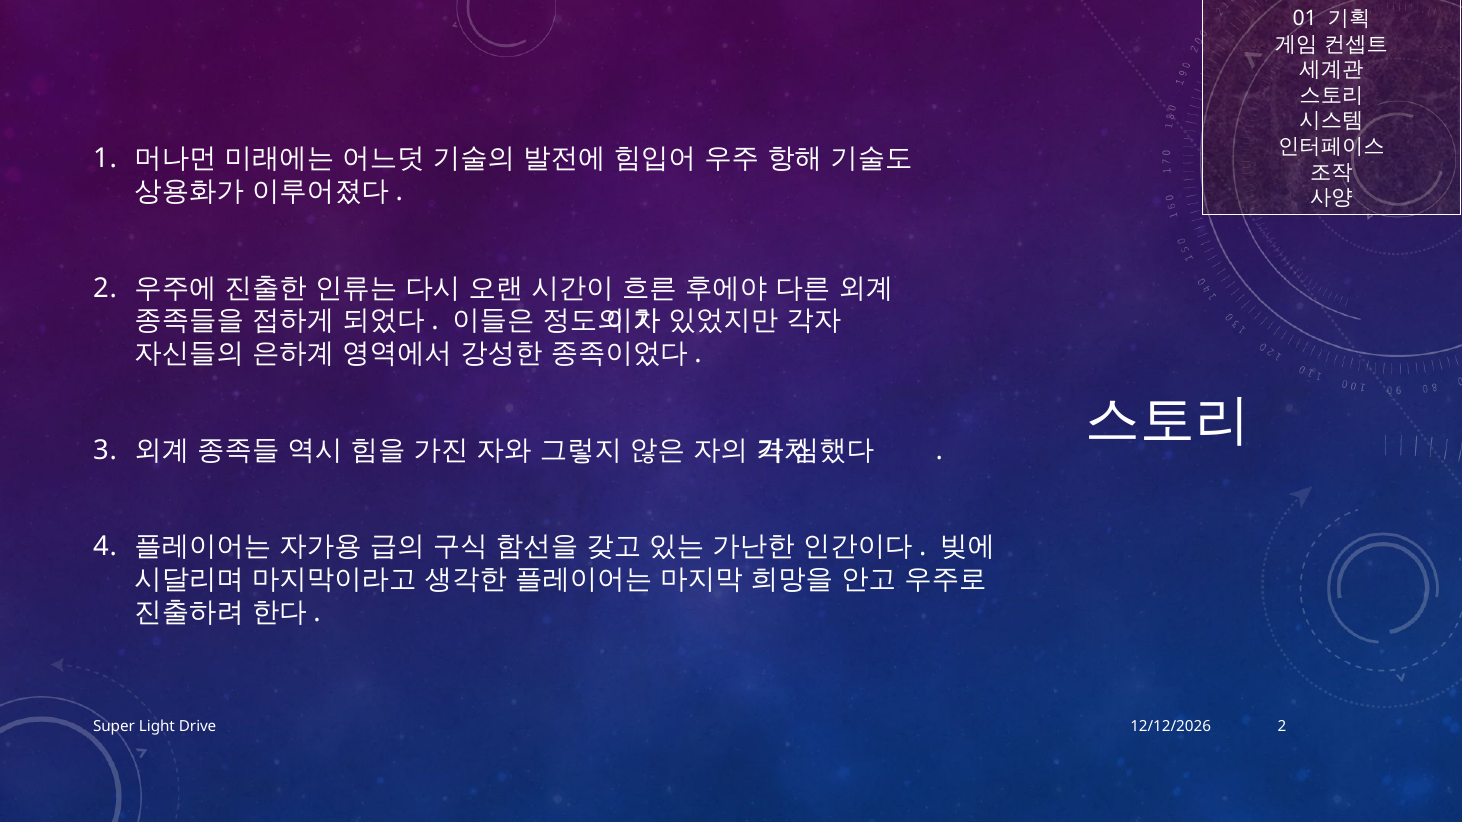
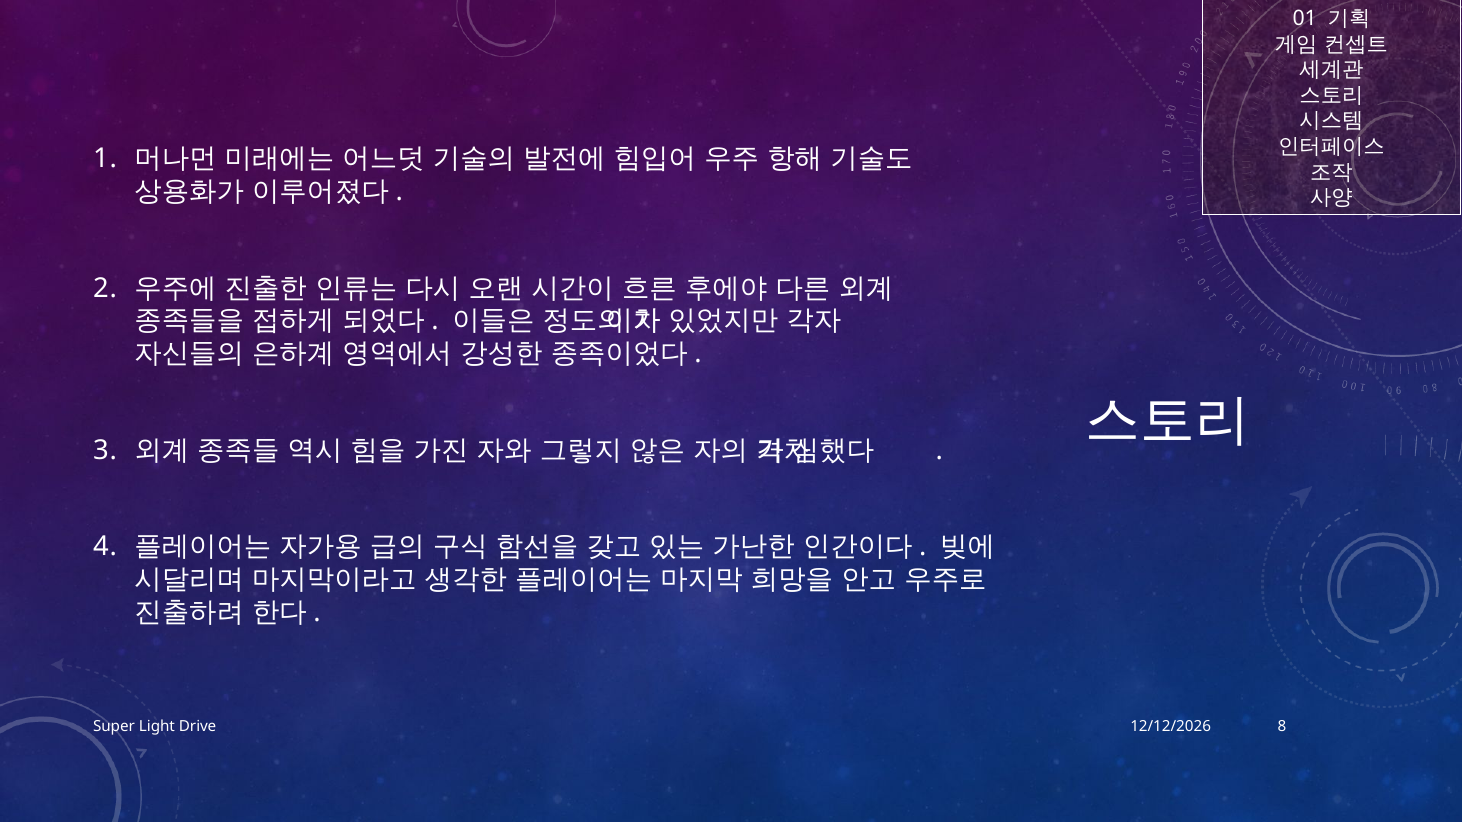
Drive 2: 2 -> 8
